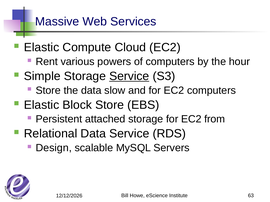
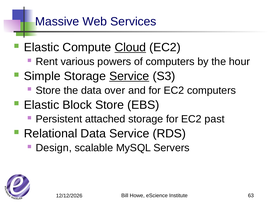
Cloud underline: none -> present
slow: slow -> over
from: from -> past
